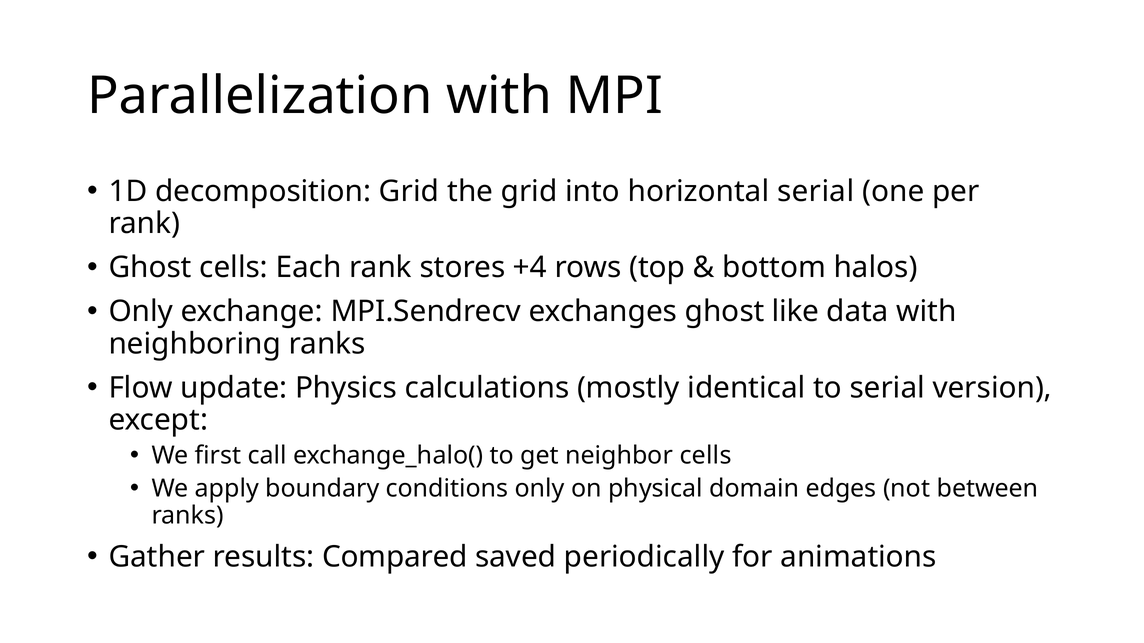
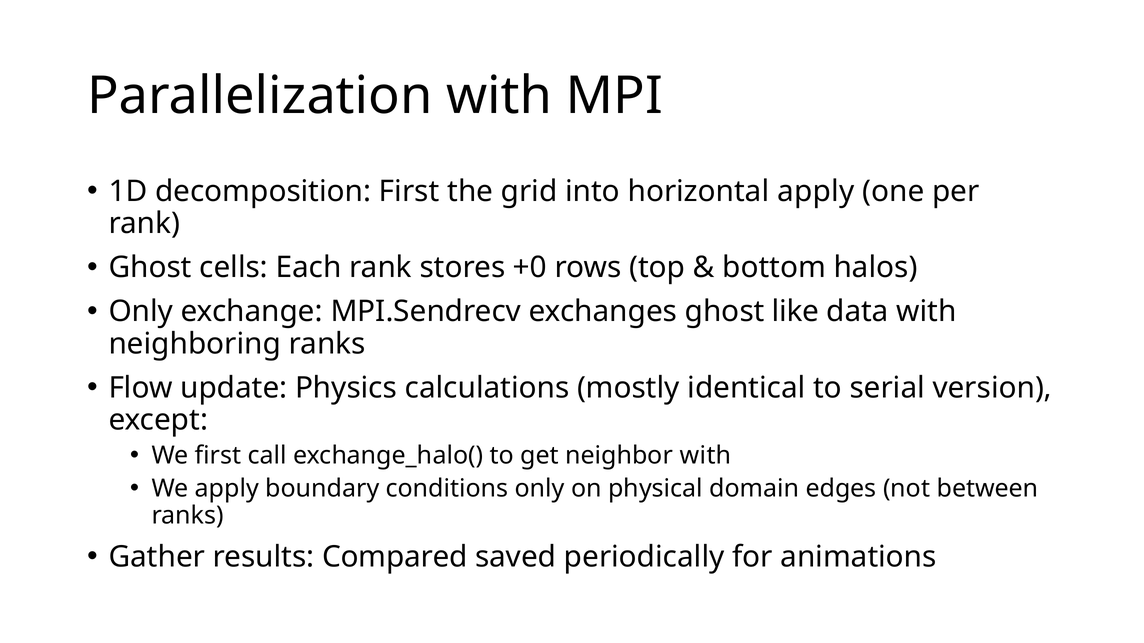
decomposition Grid: Grid -> First
horizontal serial: serial -> apply
+4: +4 -> +0
neighbor cells: cells -> with
